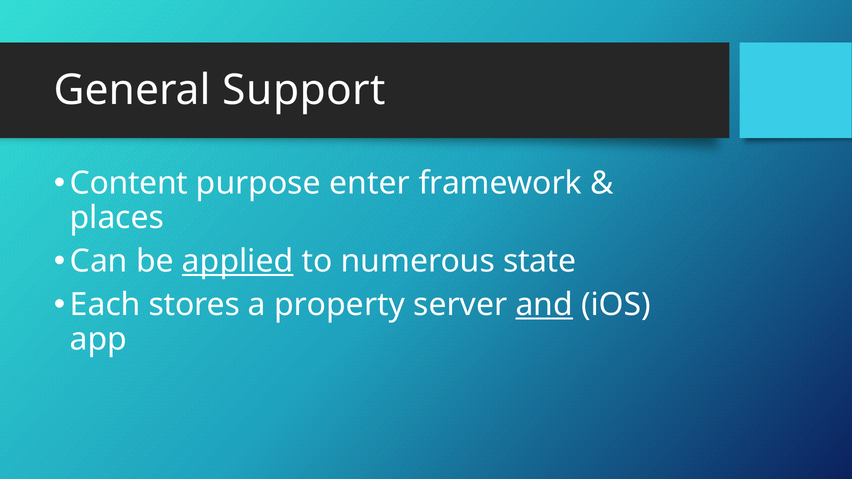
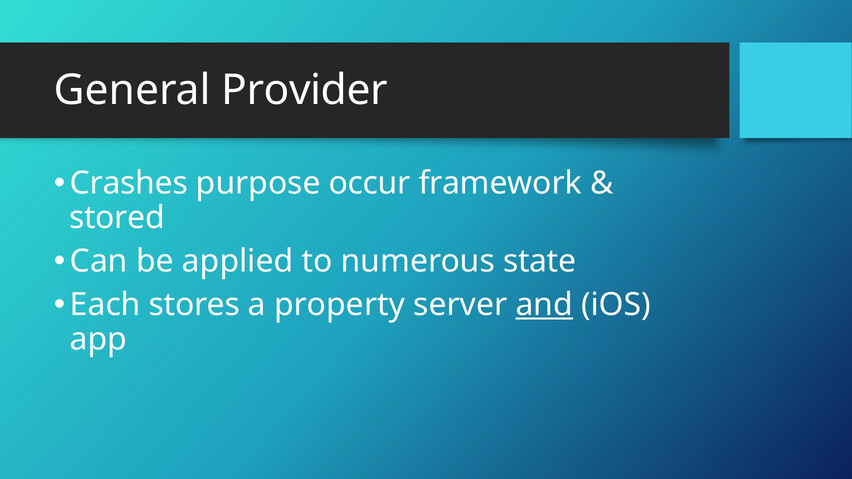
Support: Support -> Provider
Content: Content -> Crashes
enter: enter -> occur
places: places -> stored
applied underline: present -> none
